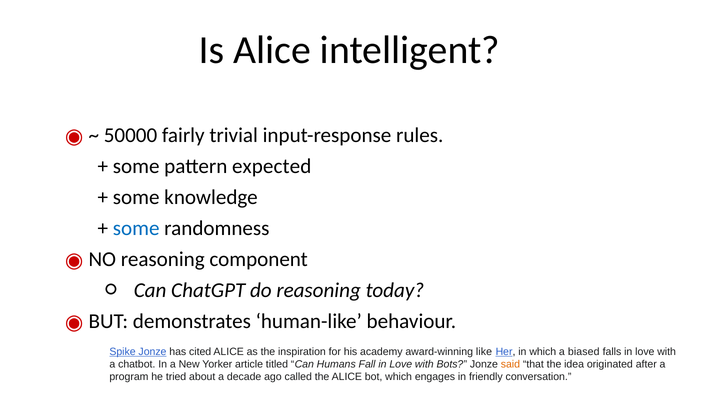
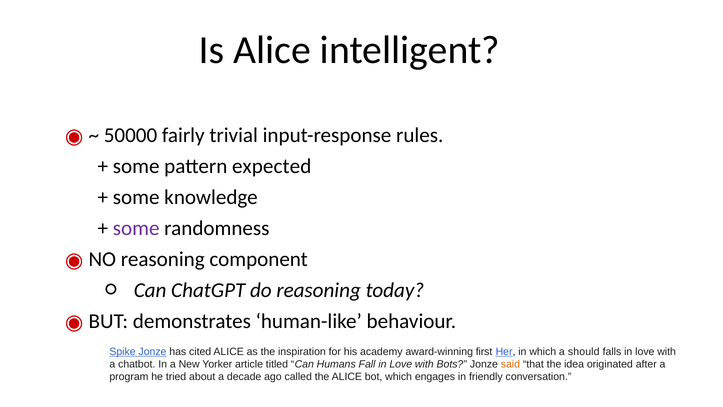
some at (136, 228) colour: blue -> purple
like: like -> first
biased: biased -> should
